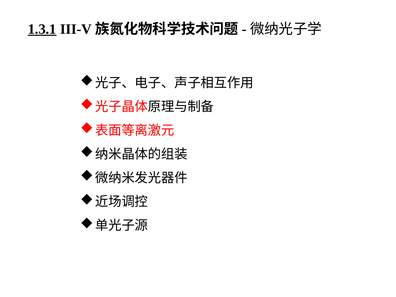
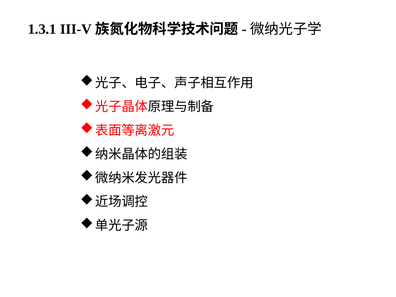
1.3.1 underline: present -> none
